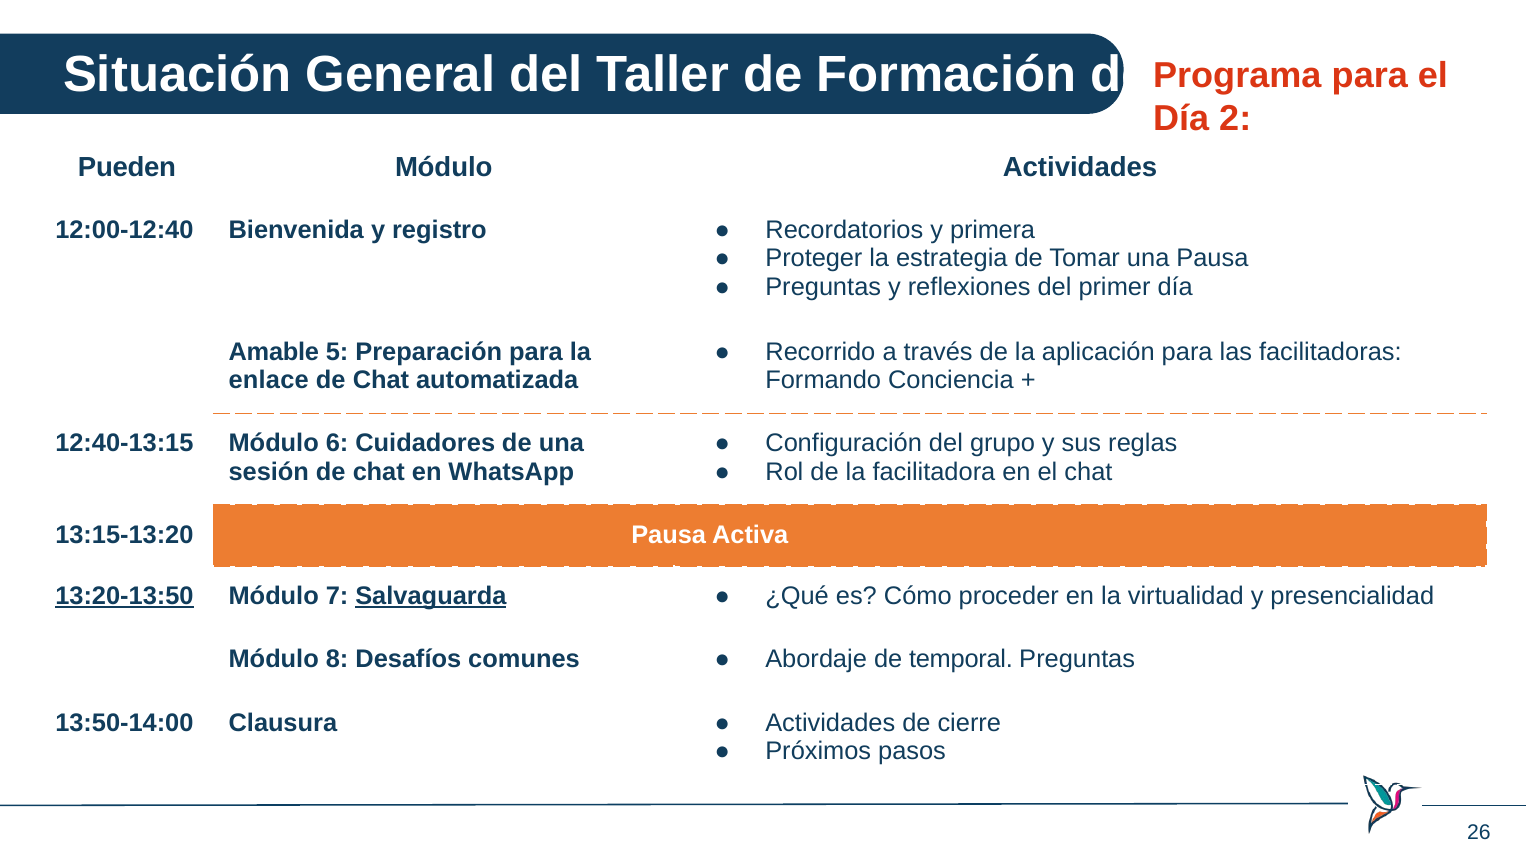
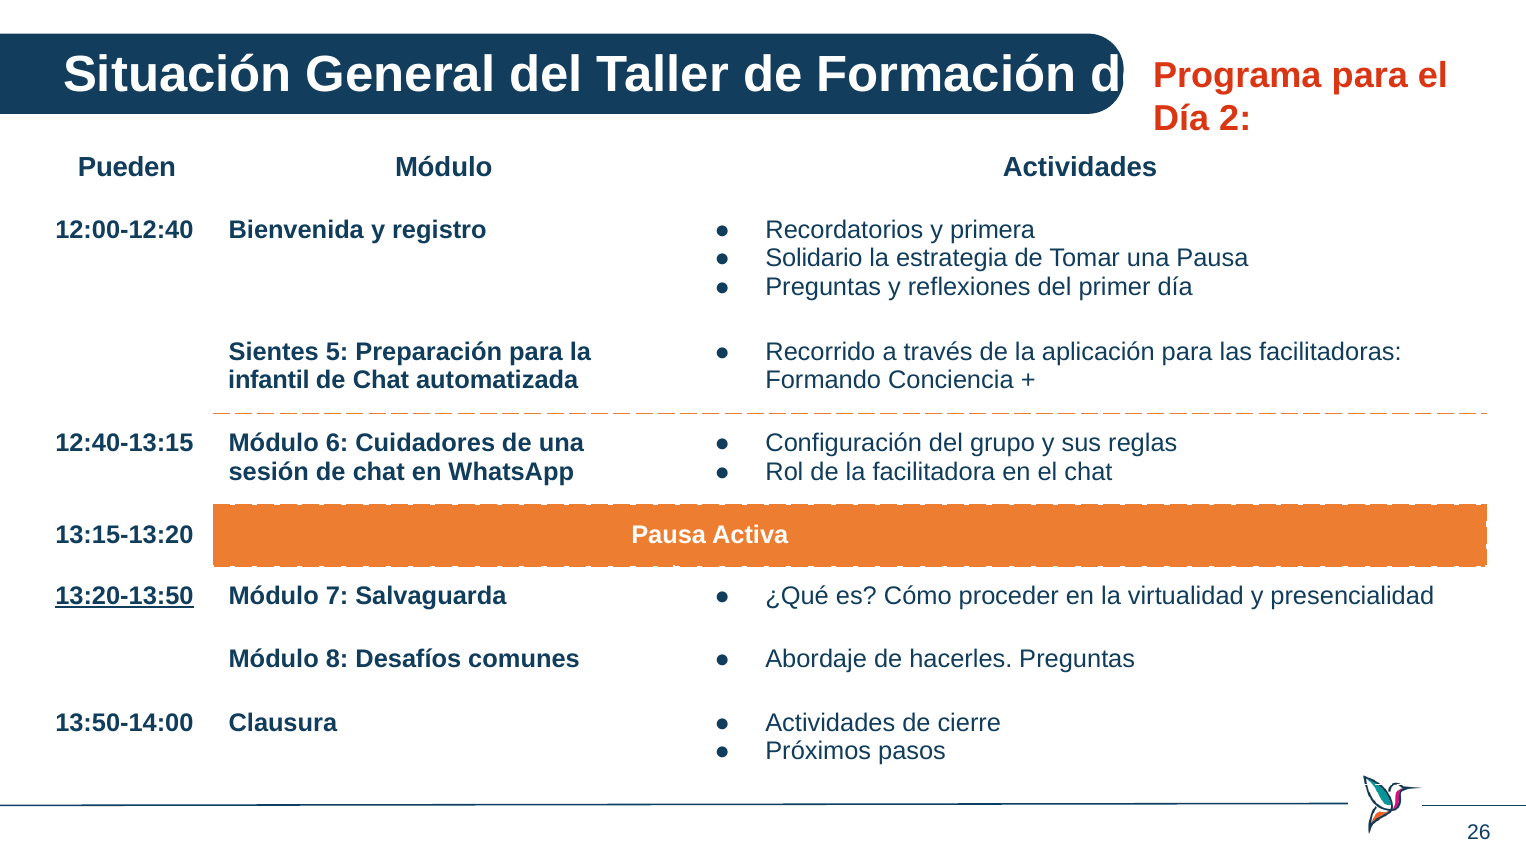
Proteger: Proteger -> Solidario
Amable: Amable -> Sientes
enlace: enlace -> infantil
Salvaguarda underline: present -> none
temporal: temporal -> hacerles
